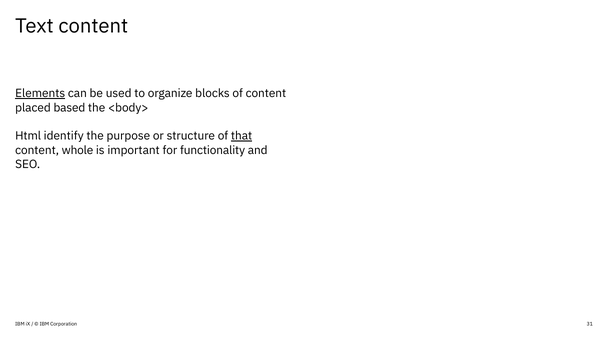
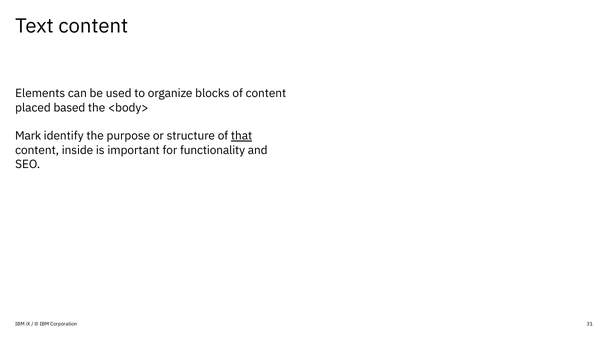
Elements underline: present -> none
Html: Html -> Mark
whole: whole -> inside
